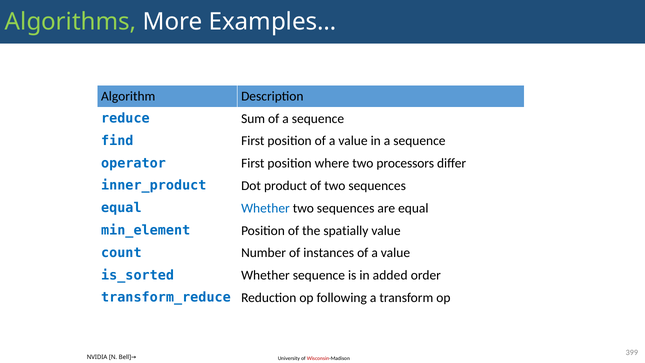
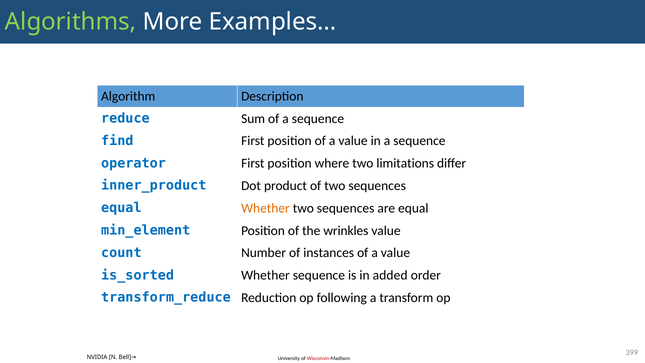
processors: processors -> limitations
Whether at (265, 208) colour: blue -> orange
spatially: spatially -> wrinkles
